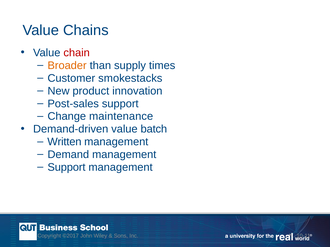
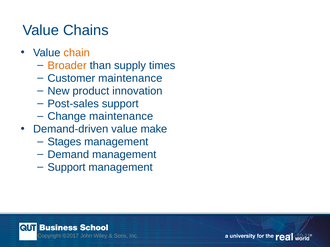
chain colour: red -> orange
Customer smokestacks: smokestacks -> maintenance
batch: batch -> make
Written: Written -> Stages
